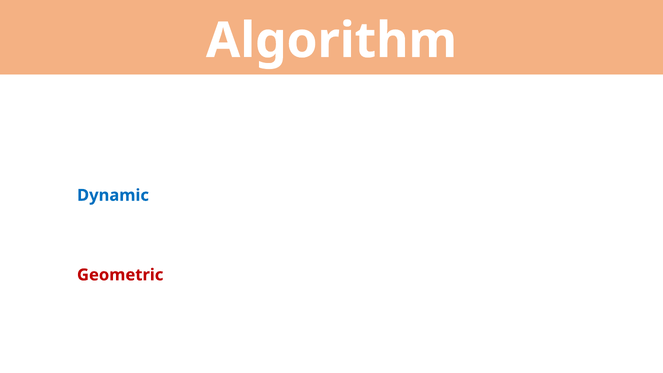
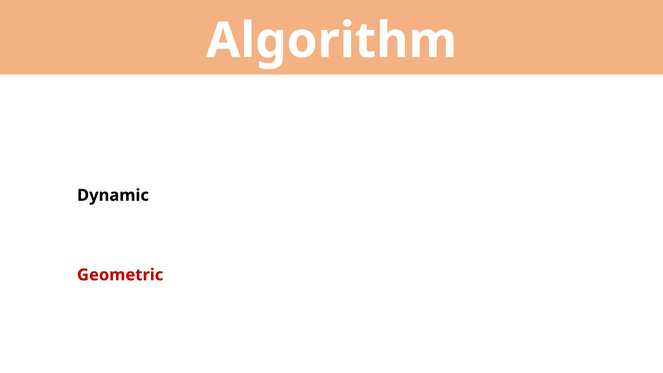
Dynamic colour: blue -> black
